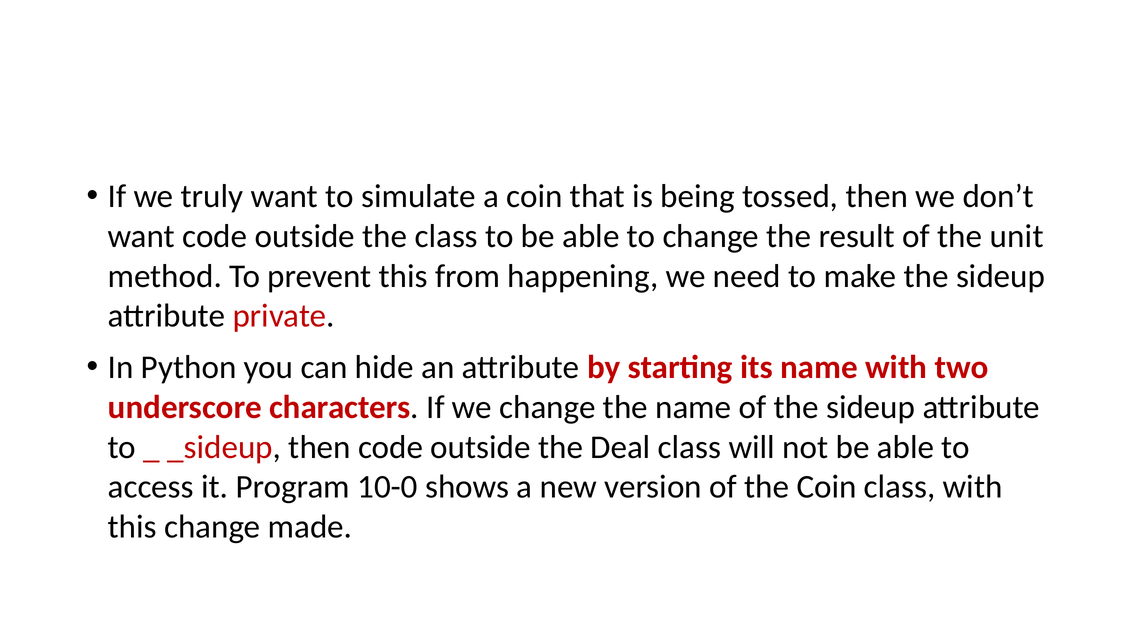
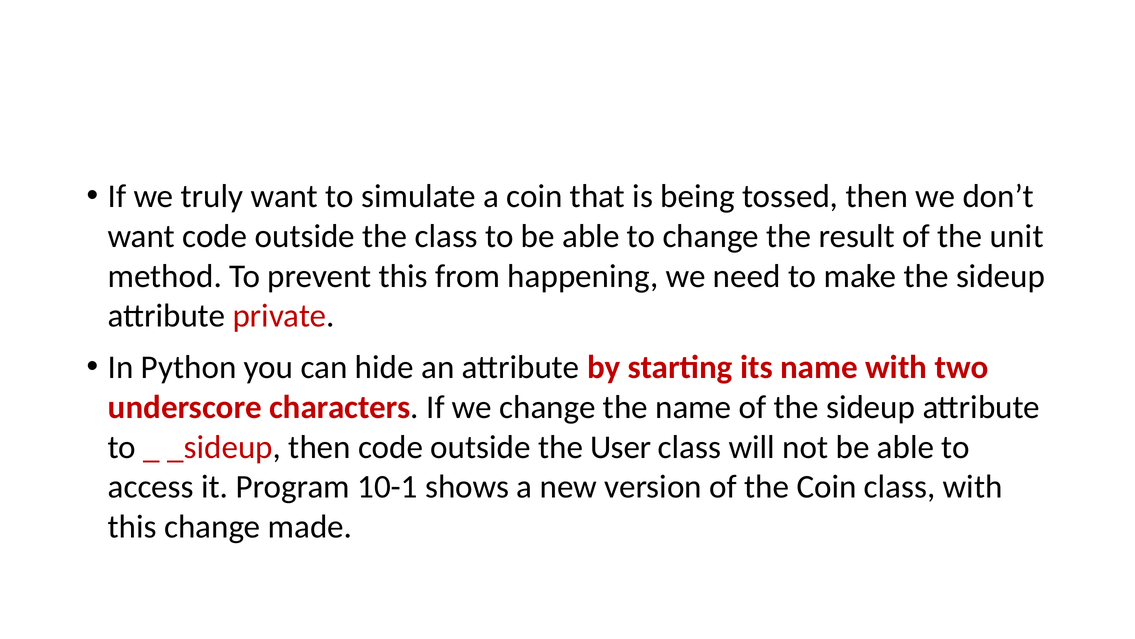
Deal: Deal -> User
10-0: 10-0 -> 10-1
